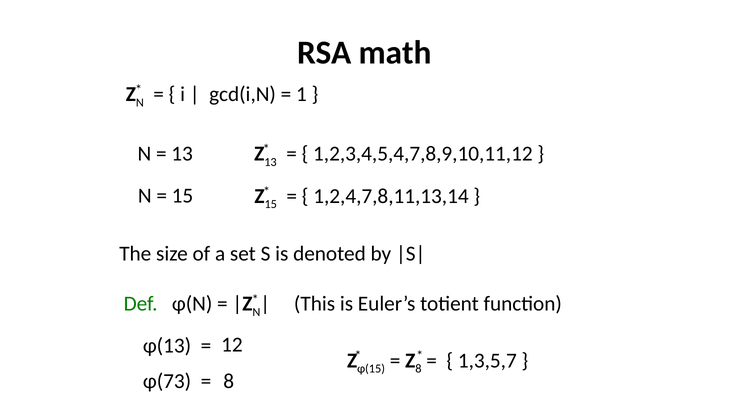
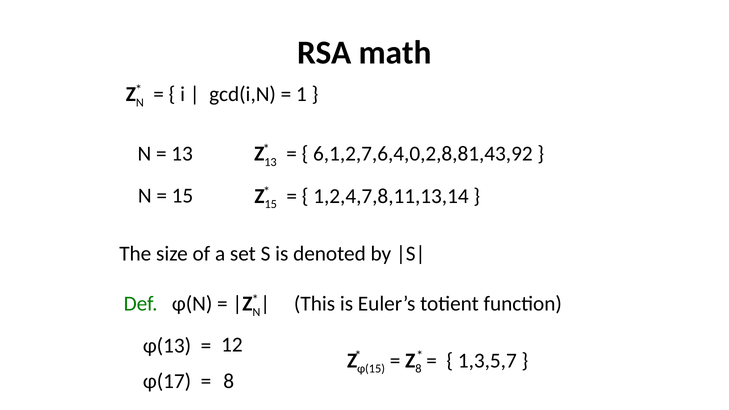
1,2,3,4,5,4,7,8,9,10,11,12: 1,2,3,4,5,4,7,8,9,10,11,12 -> 6,1,2,7,6,4,0,2,8,81,43,92
φ(73: φ(73 -> φ(17
